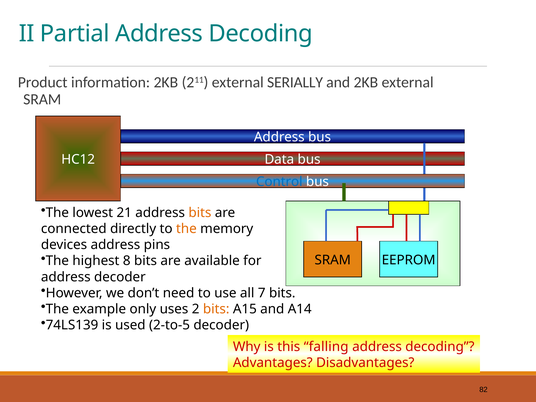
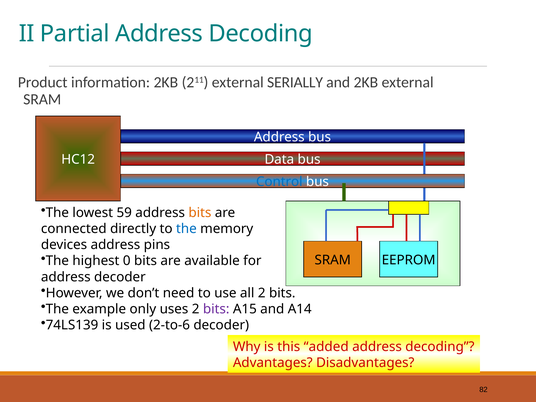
21: 21 -> 59
the at (186, 229) colour: orange -> blue
8: 8 -> 0
all 7: 7 -> 2
bits at (216, 309) colour: orange -> purple
2-to-5: 2-to-5 -> 2-to-6
falling: falling -> added
